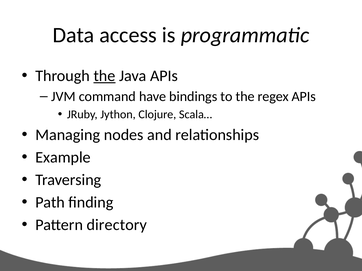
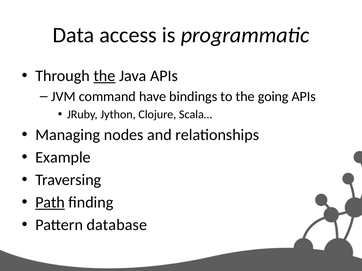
regex: regex -> going
Path underline: none -> present
directory: directory -> database
